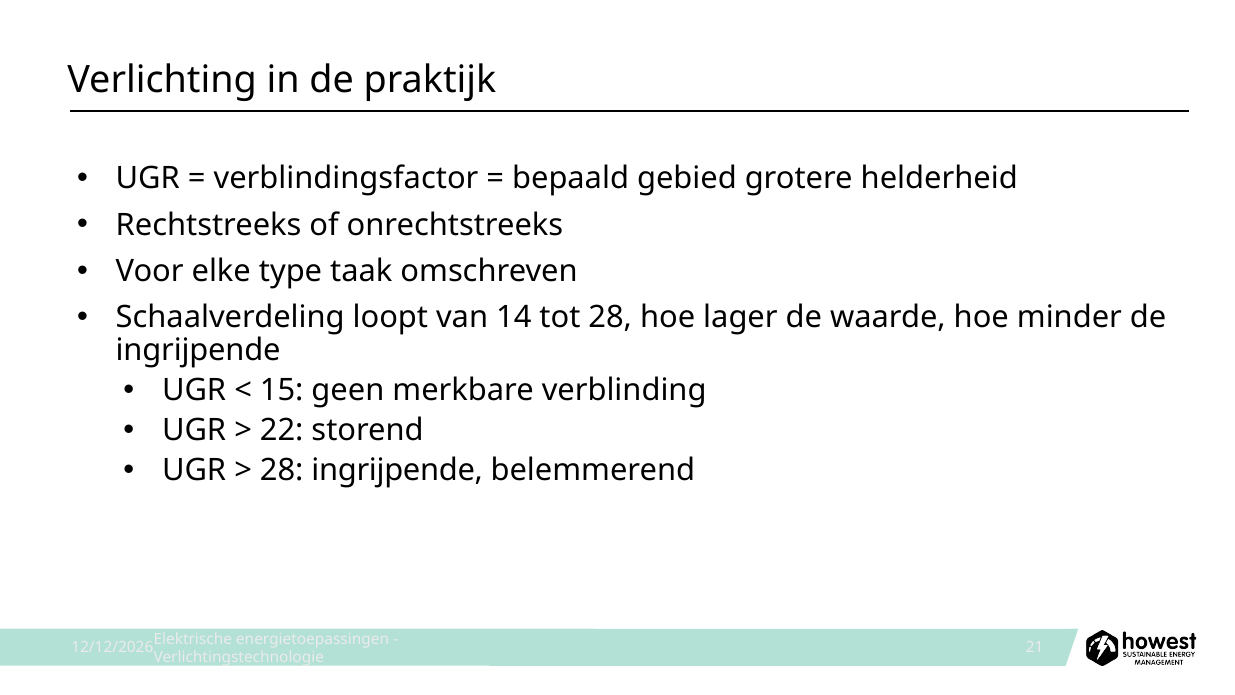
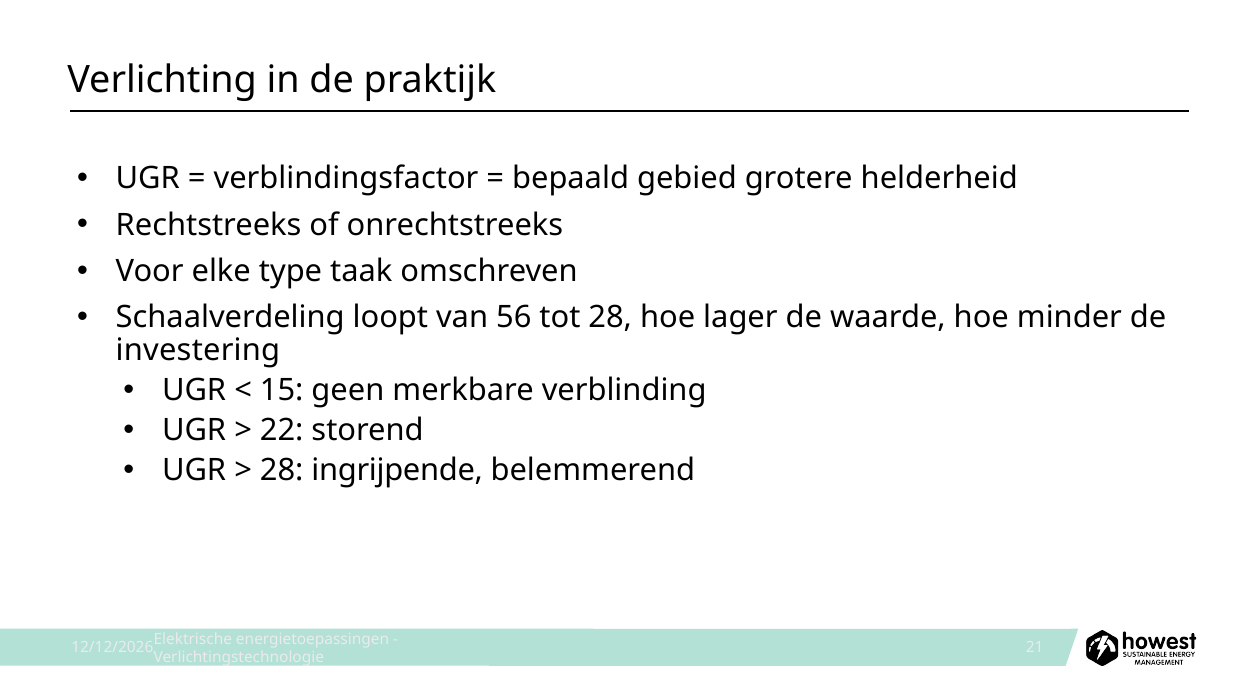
14: 14 -> 56
ingrijpende at (198, 351): ingrijpende -> investering
